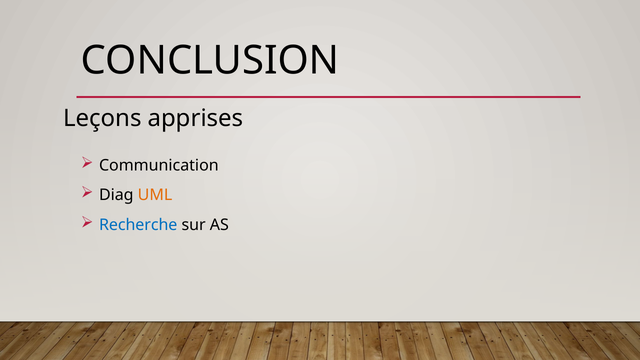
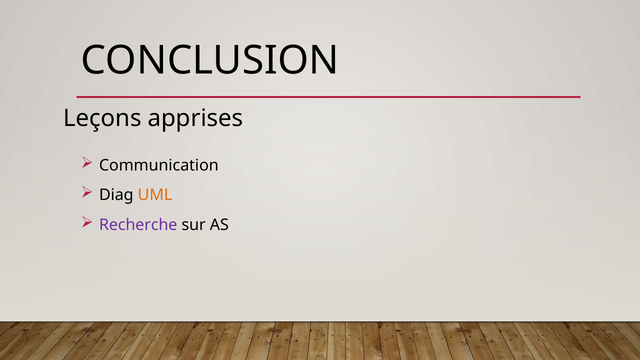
Recherche colour: blue -> purple
